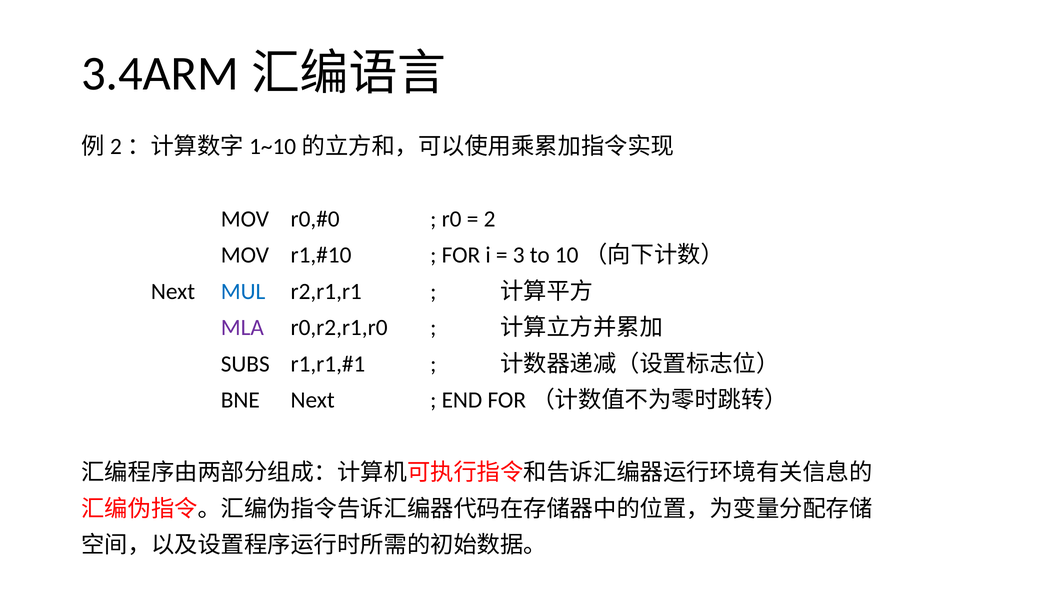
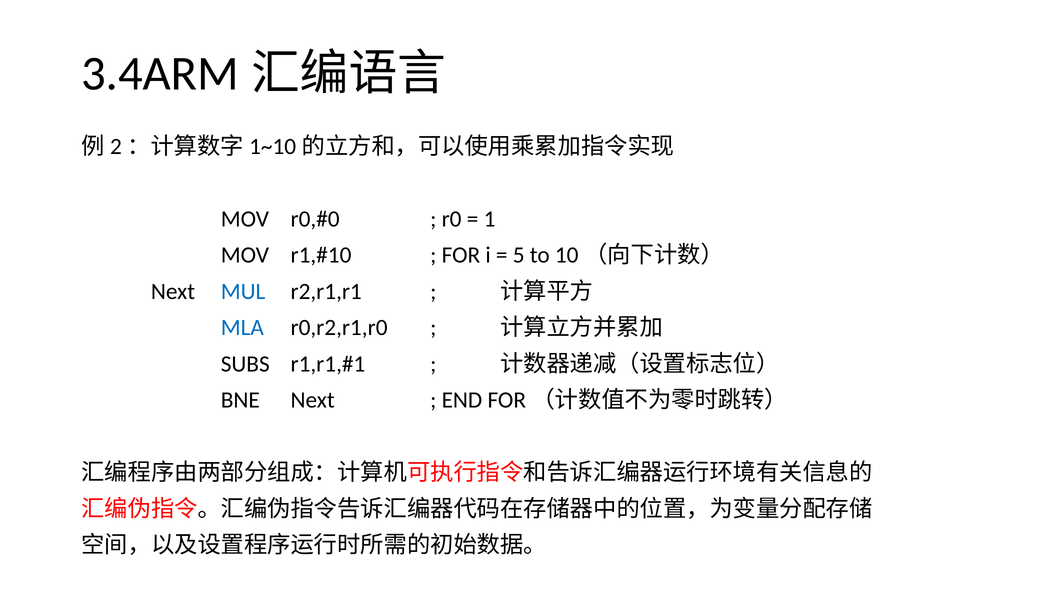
2: 2 -> 1
3: 3 -> 5
MLA colour: purple -> blue
